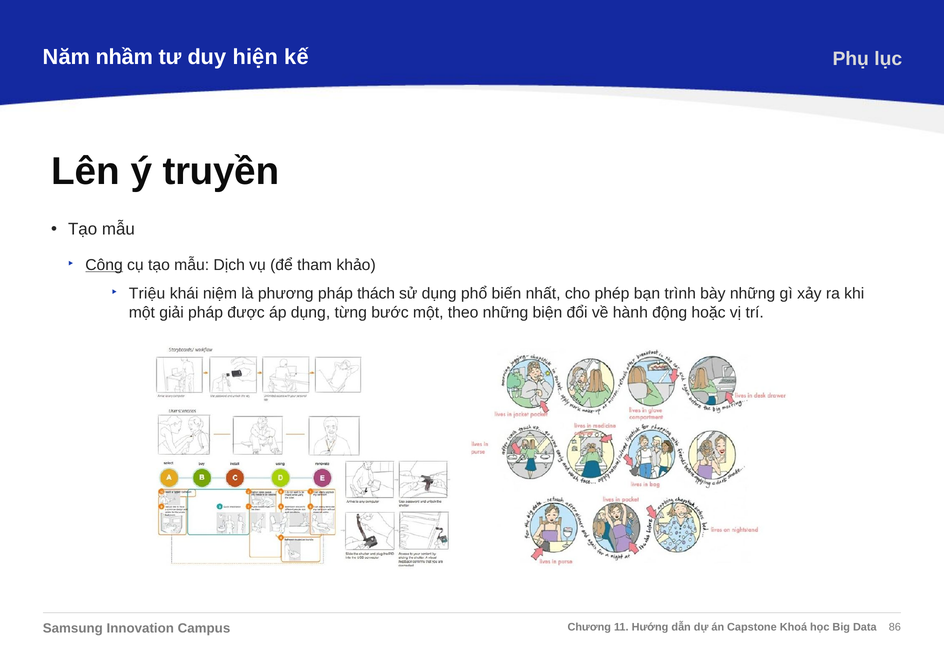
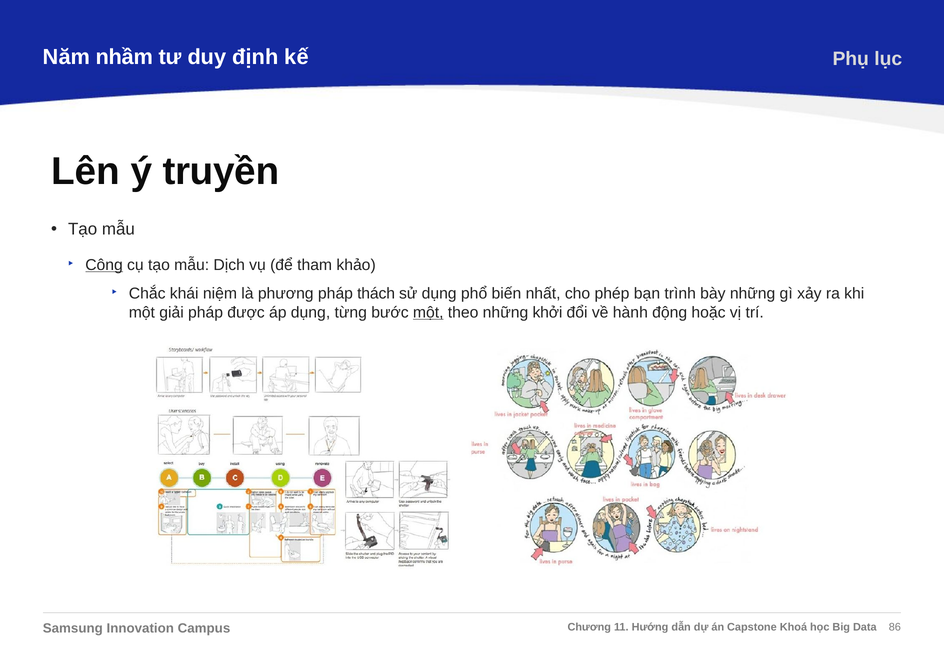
hiện: hiện -> định
Triệu: Triệu -> Chắc
một at (428, 312) underline: none -> present
biện: biện -> khởi
